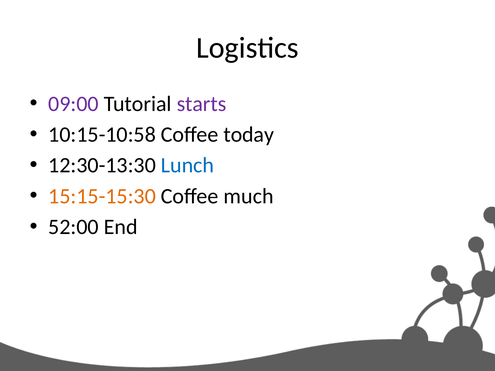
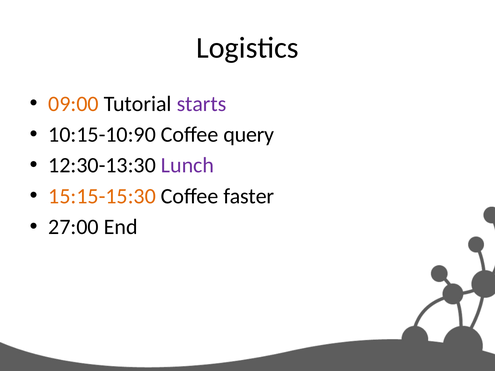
09:00 colour: purple -> orange
10:15-10:58: 10:15-10:58 -> 10:15-10:90
today: today -> query
Lunch colour: blue -> purple
much: much -> faster
52:00: 52:00 -> 27:00
